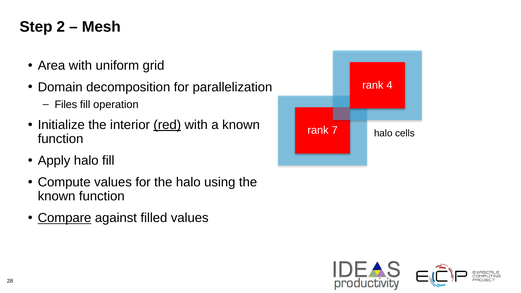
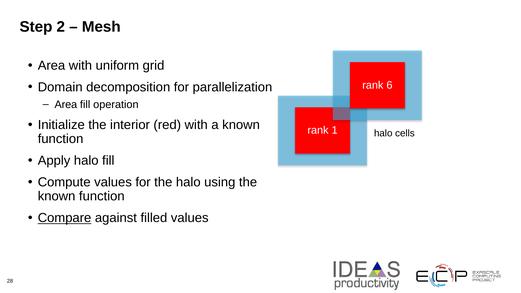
4: 4 -> 6
Files at (66, 104): Files -> Area
red underline: present -> none
7: 7 -> 1
